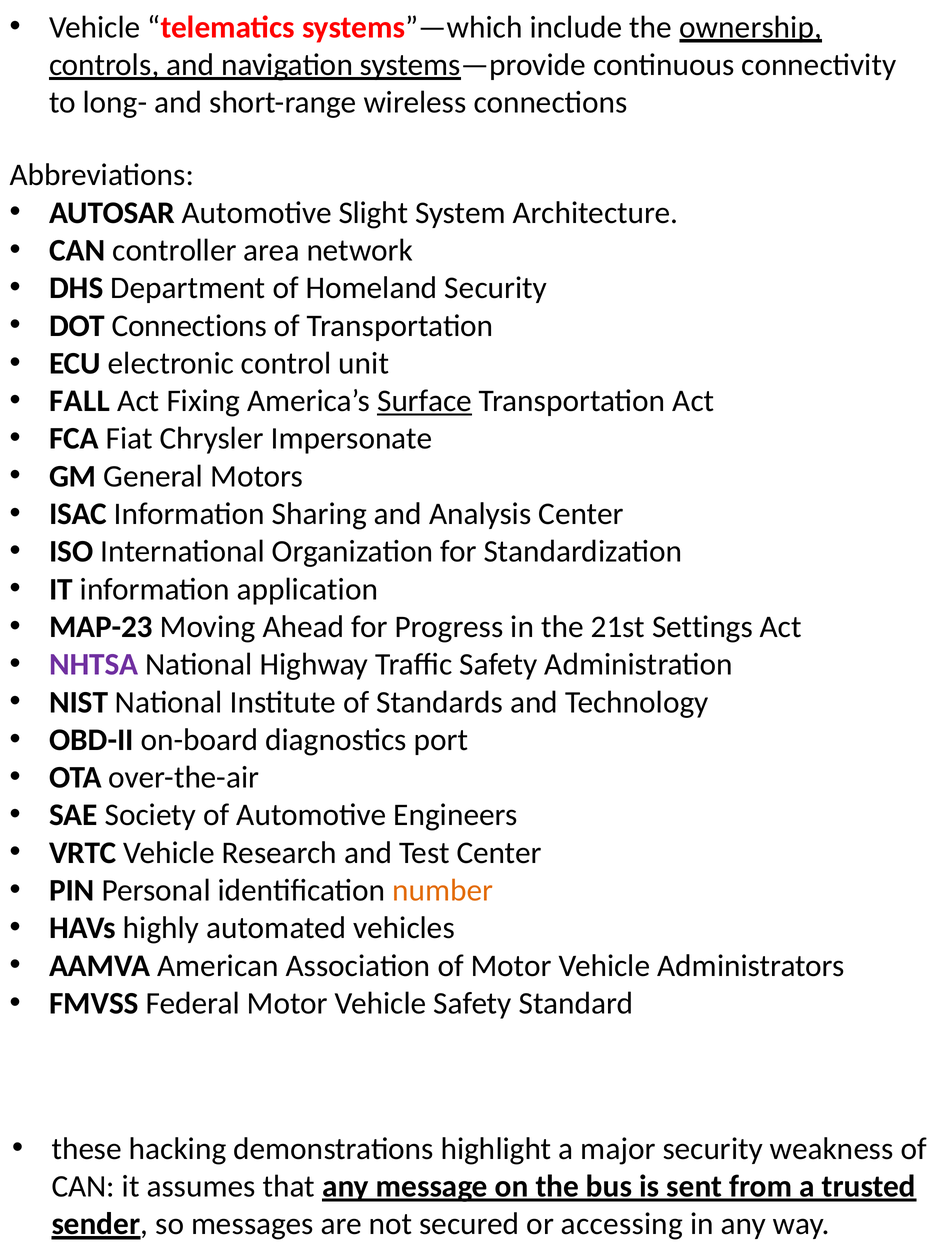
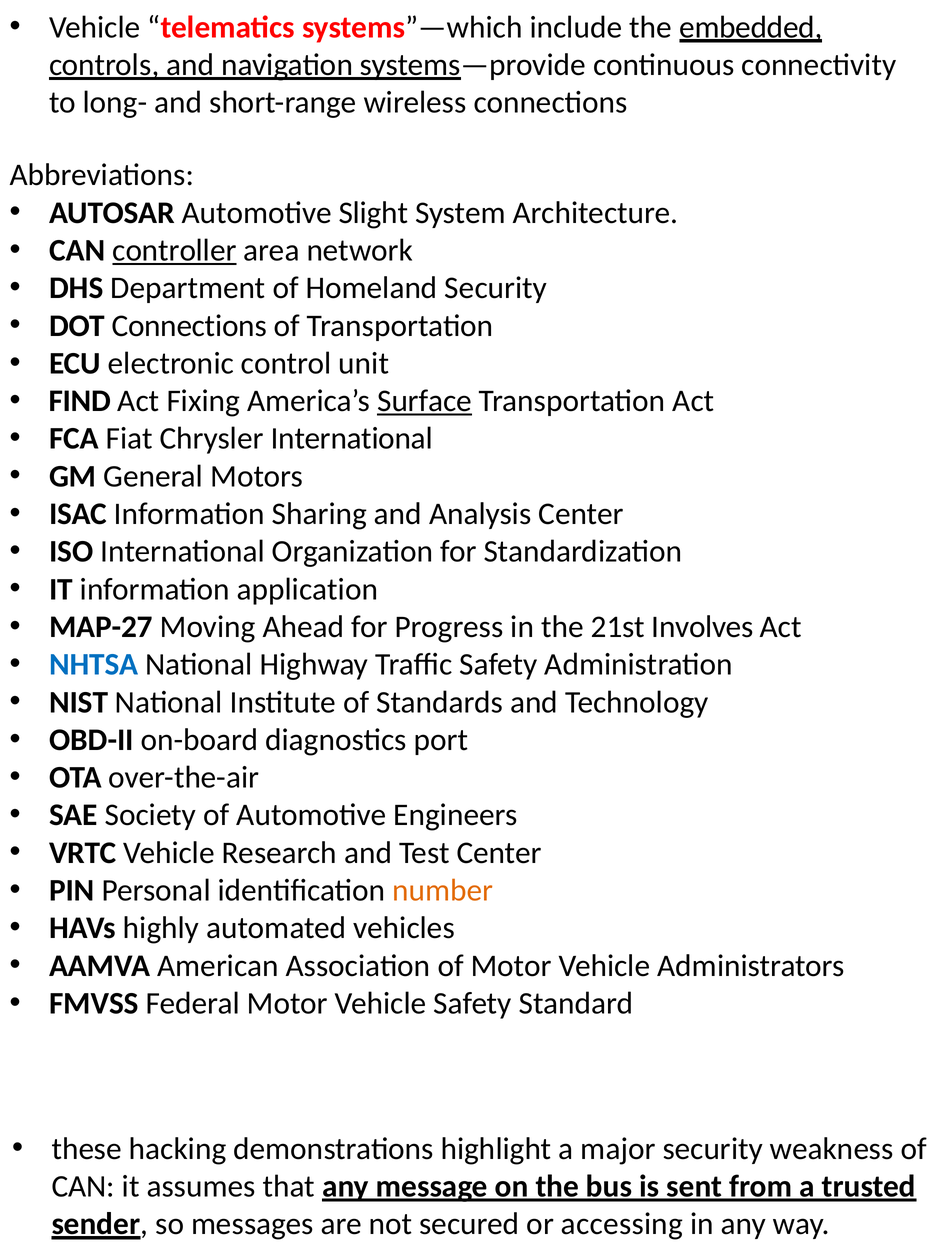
ownership: ownership -> embedded
controller underline: none -> present
FALL: FALL -> FIND
Chrysler Impersonate: Impersonate -> International
MAP-23: MAP-23 -> MAP-27
Settings: Settings -> Involves
NHTSA colour: purple -> blue
